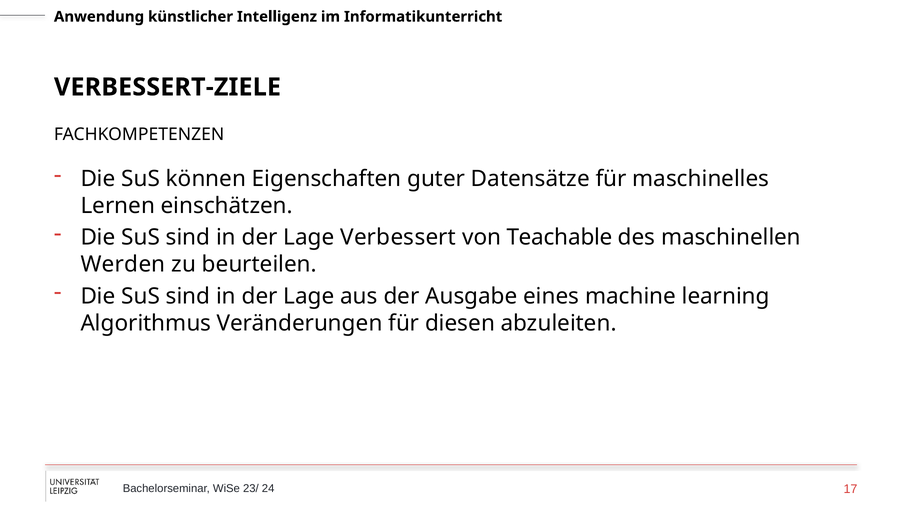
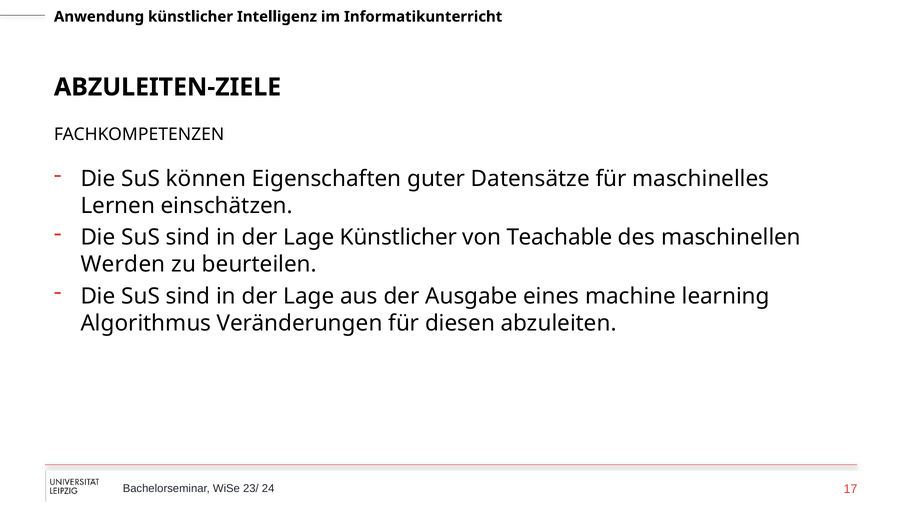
VERBESSERT-ZIELE: VERBESSERT-ZIELE -> ABZULEITEN-ZIELE
Lage Verbessert: Verbessert -> Künstlicher
